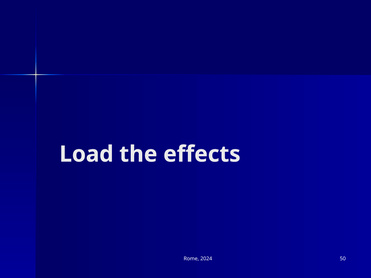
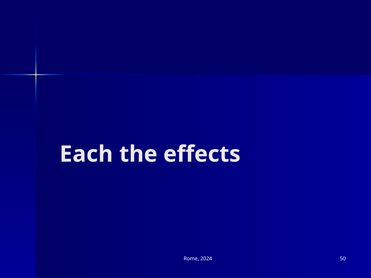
Load: Load -> Each
